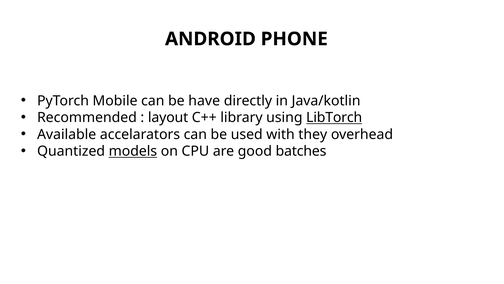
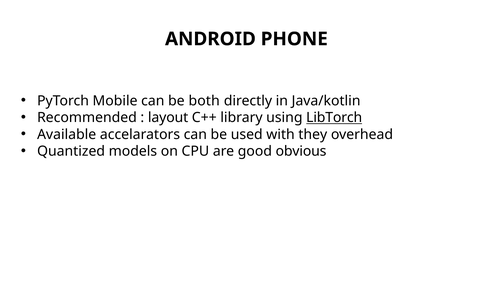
have: have -> both
models underline: present -> none
batches: batches -> obvious
